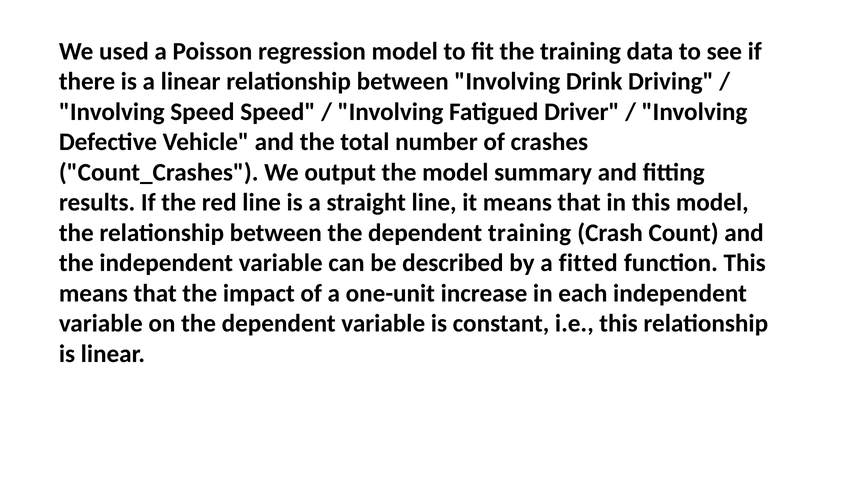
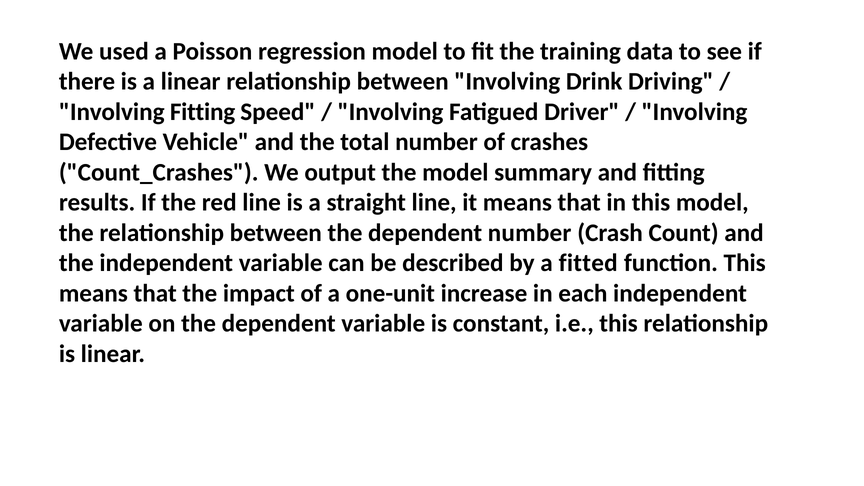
Involving Speed: Speed -> Fitting
dependent training: training -> number
